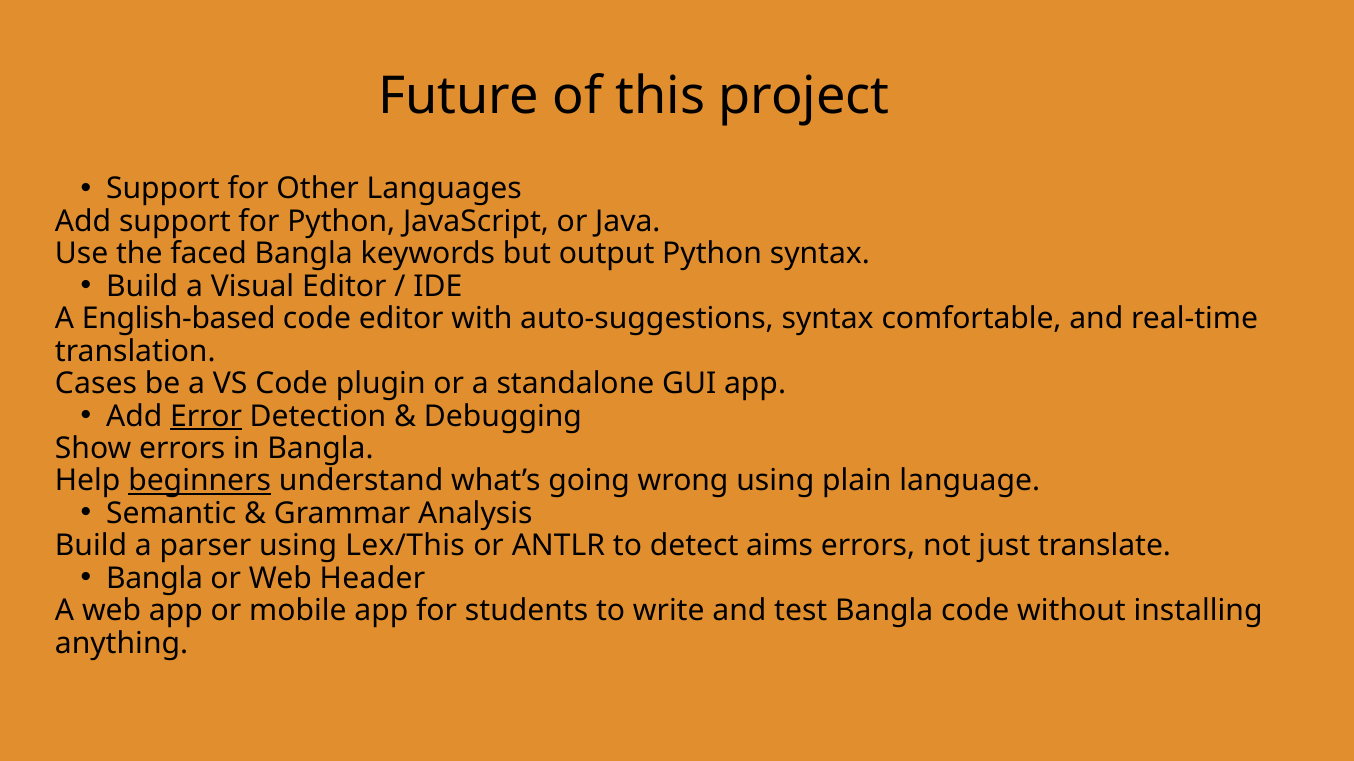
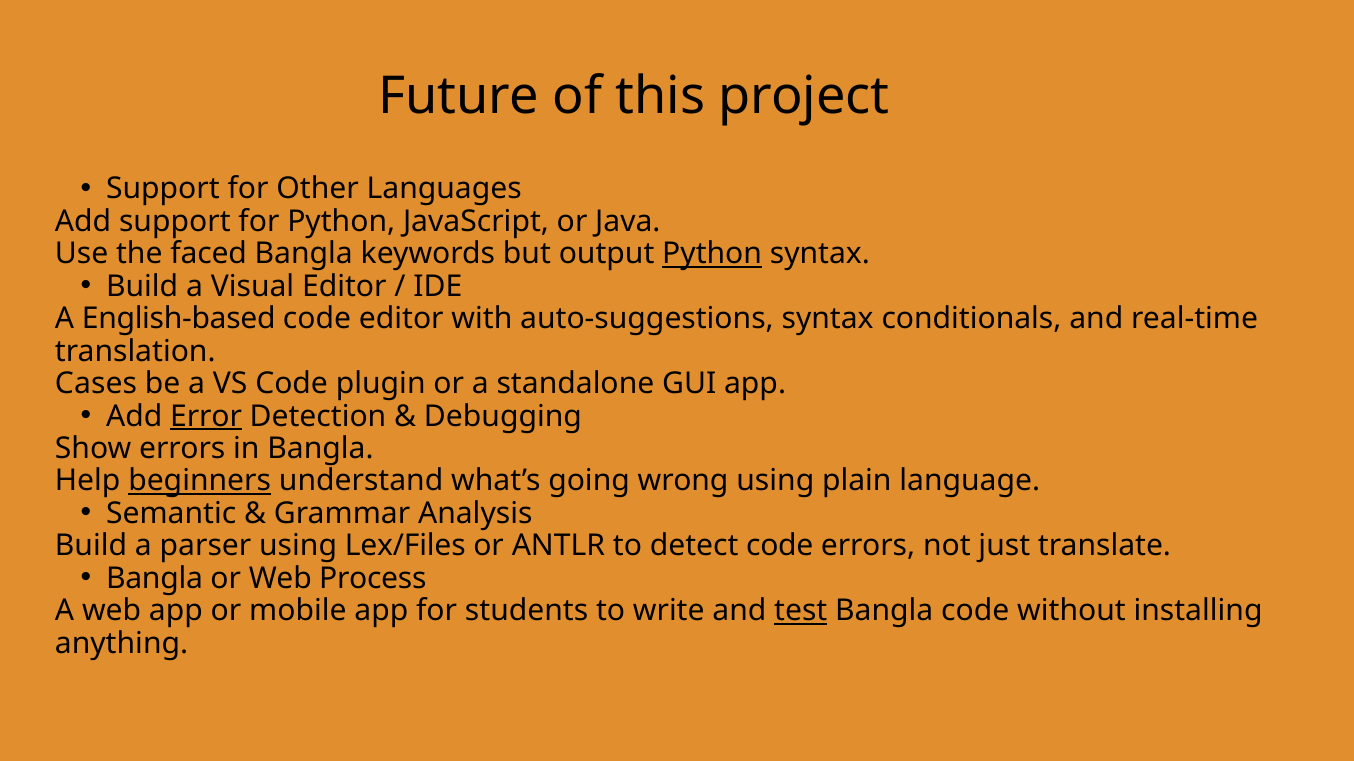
Python at (712, 254) underline: none -> present
comfortable: comfortable -> conditionals
Lex/This: Lex/This -> Lex/Files
detect aims: aims -> code
Header: Header -> Process
test underline: none -> present
